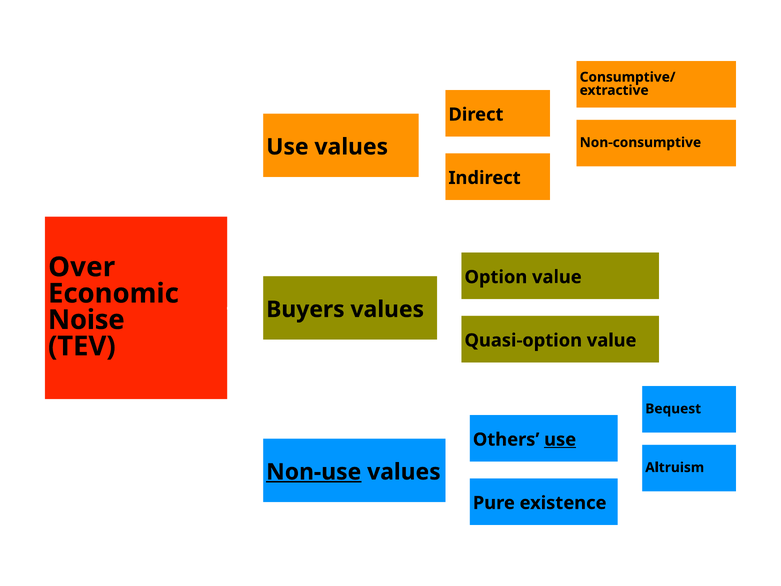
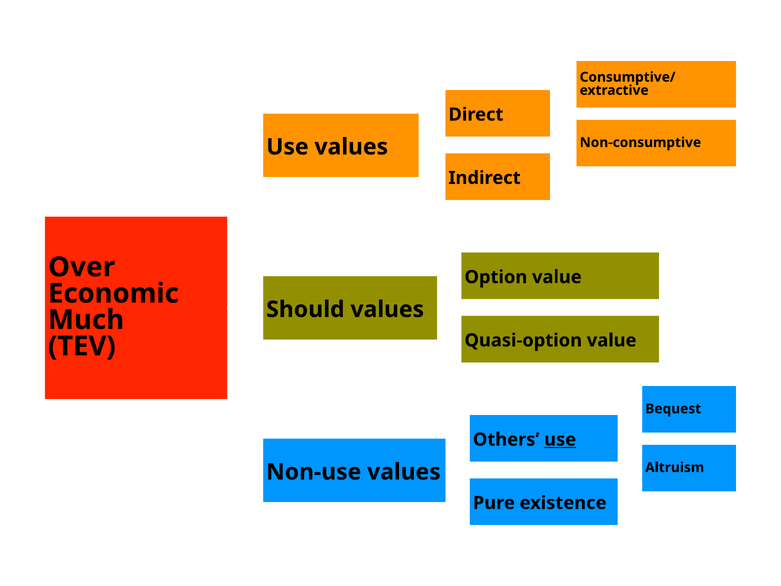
Buyers: Buyers -> Should
Noise: Noise -> Much
Non-use underline: present -> none
